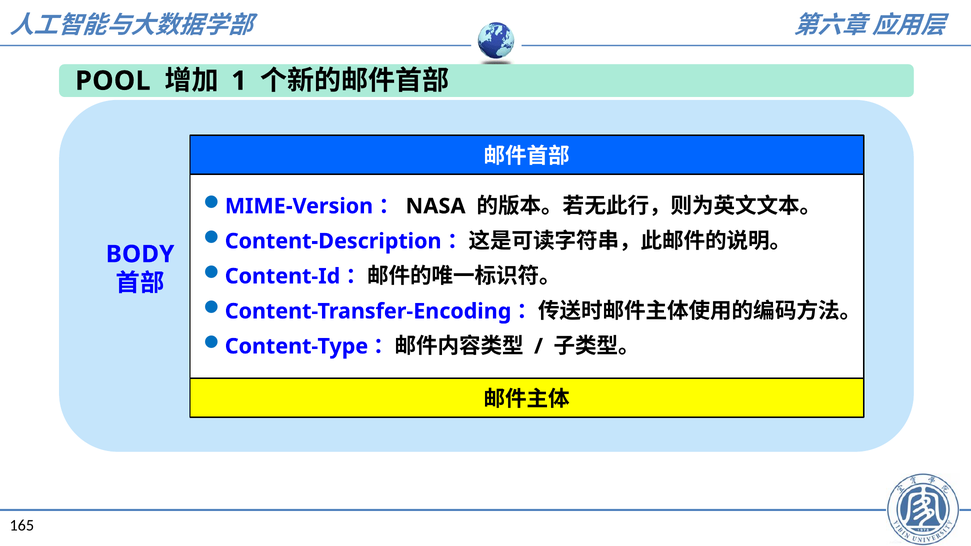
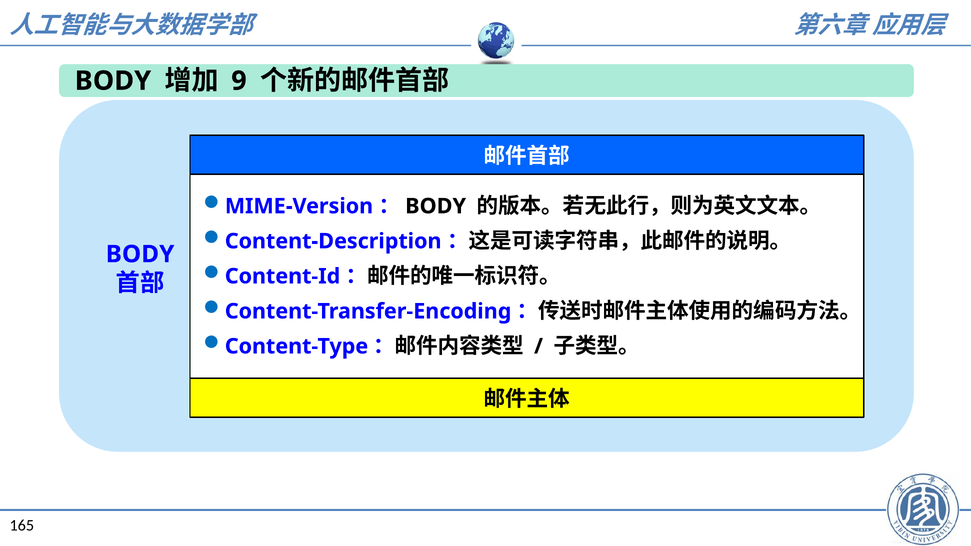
POOL at (113, 81): POOL -> BODY
1: 1 -> 9
NASA at (436, 206): NASA -> BODY
